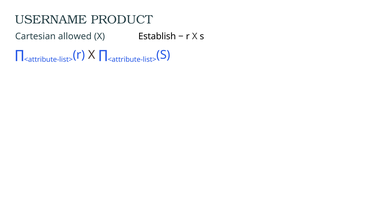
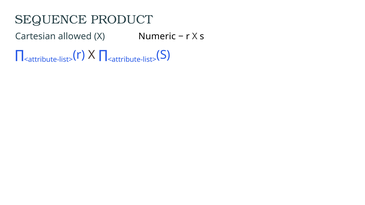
USERNAME: USERNAME -> SEQUENCE
Establish: Establish -> Numeric
